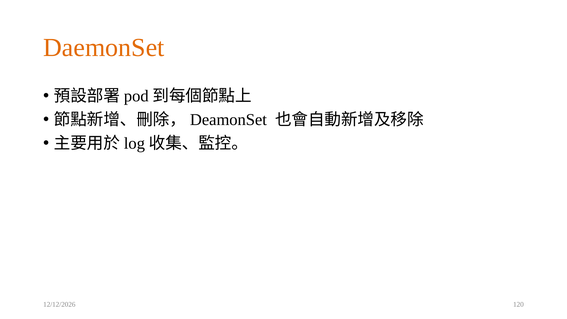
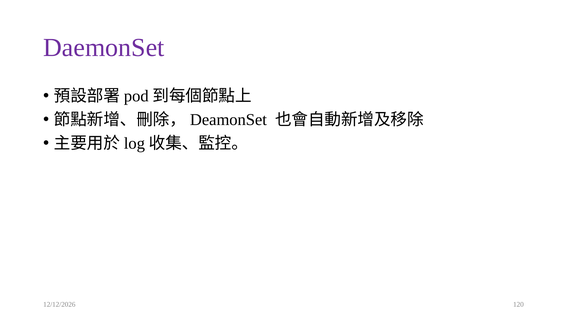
DaemonSet colour: orange -> purple
